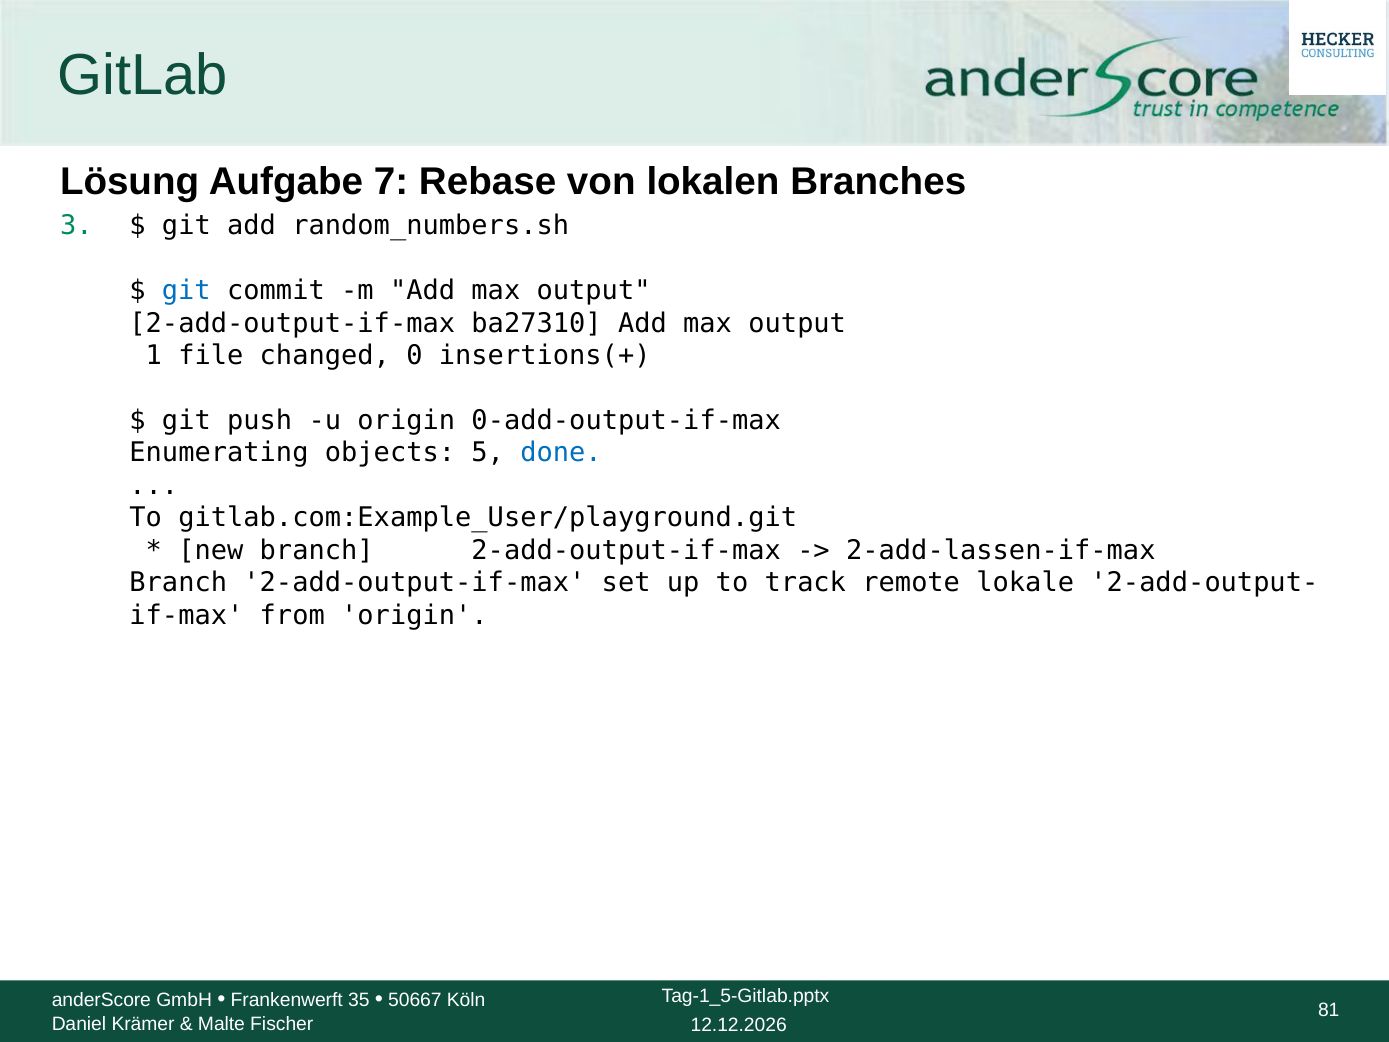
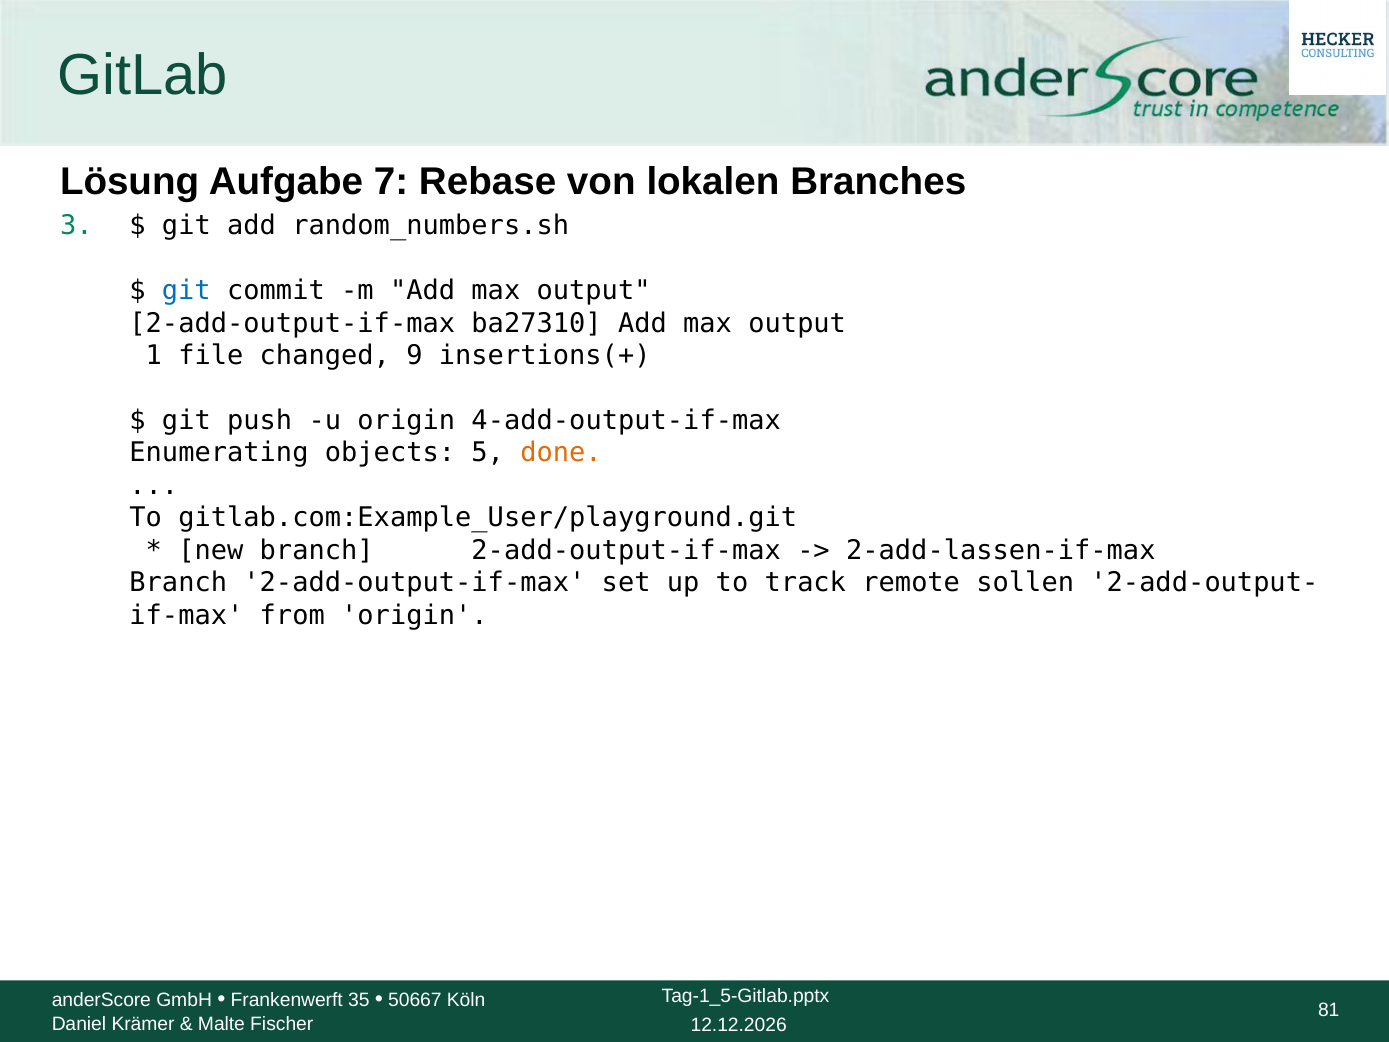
0: 0 -> 9
0-add-output-if-max: 0-add-output-if-max -> 4-add-output-if-max
done colour: blue -> orange
lokale: lokale -> sollen
